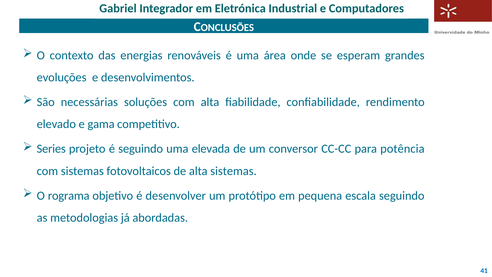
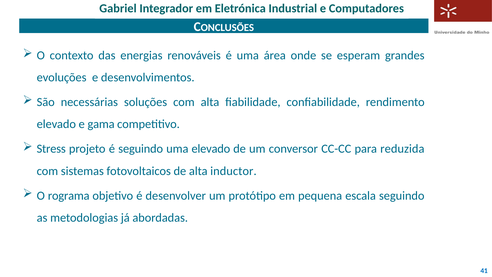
Series: Series -> Stress
uma elevada: elevada -> elevado
potência: potência -> reduzida
alta sistemas: sistemas -> inductor
